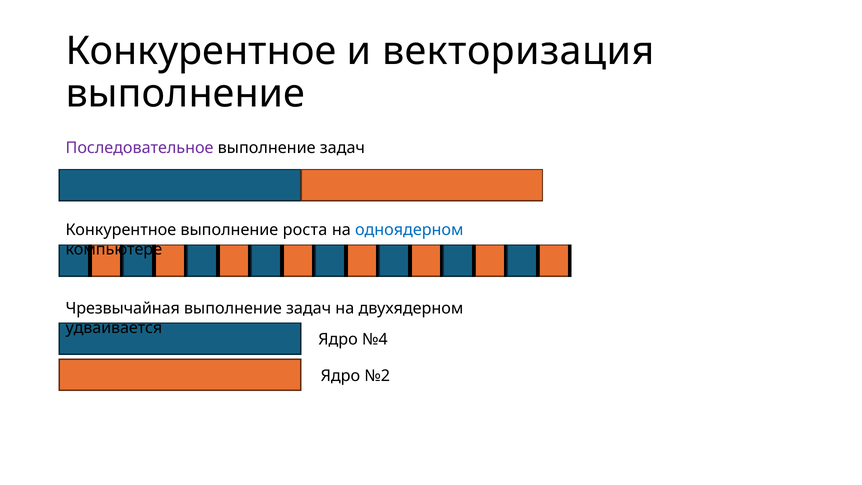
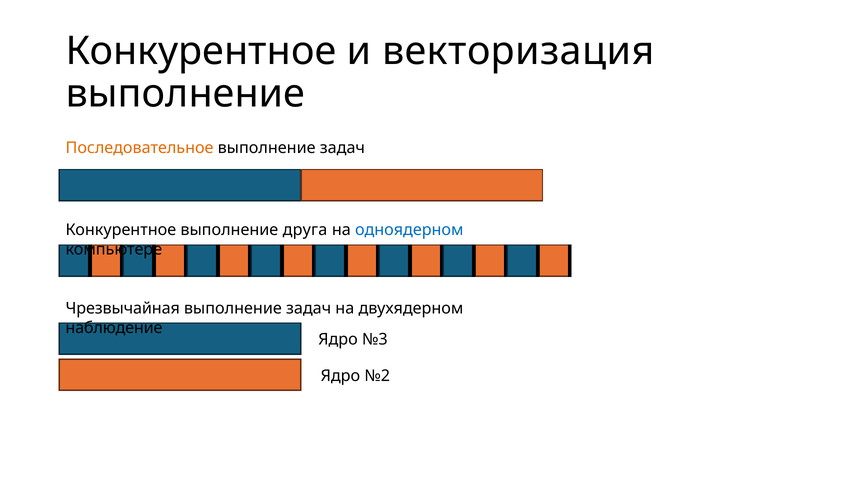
Последовательное colour: purple -> orange
роста: роста -> друга
удваивается: удваивается -> наблюдение
№4: №4 -> №3
